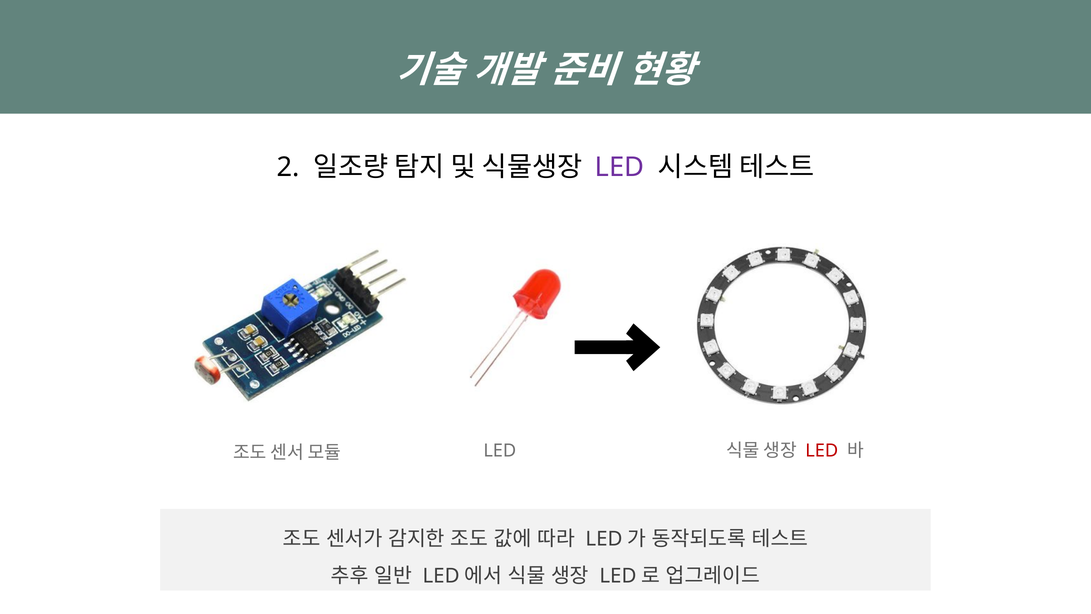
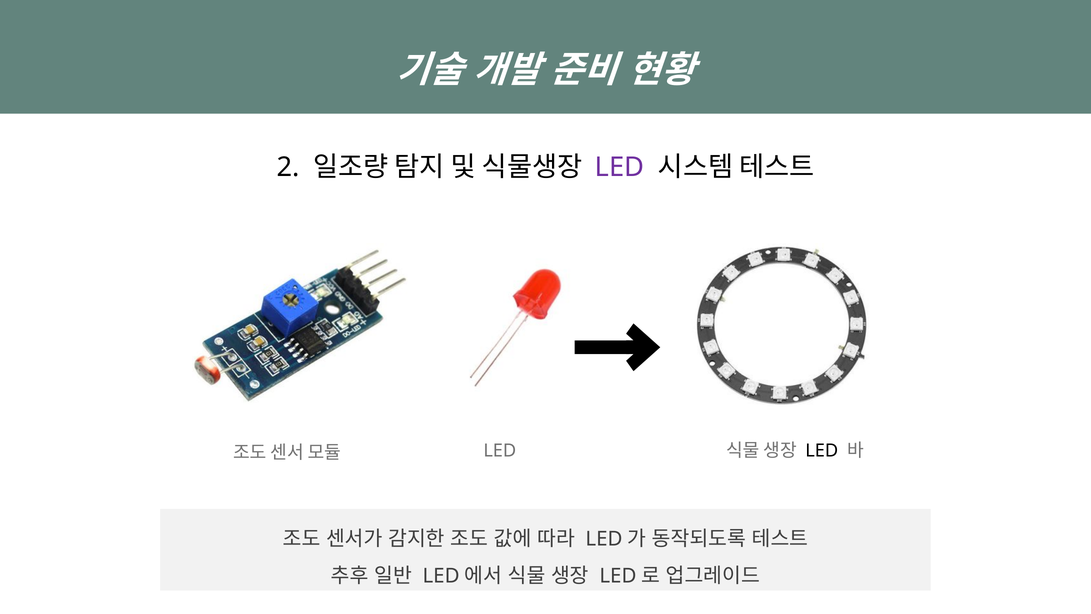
LED at (822, 451) colour: red -> black
